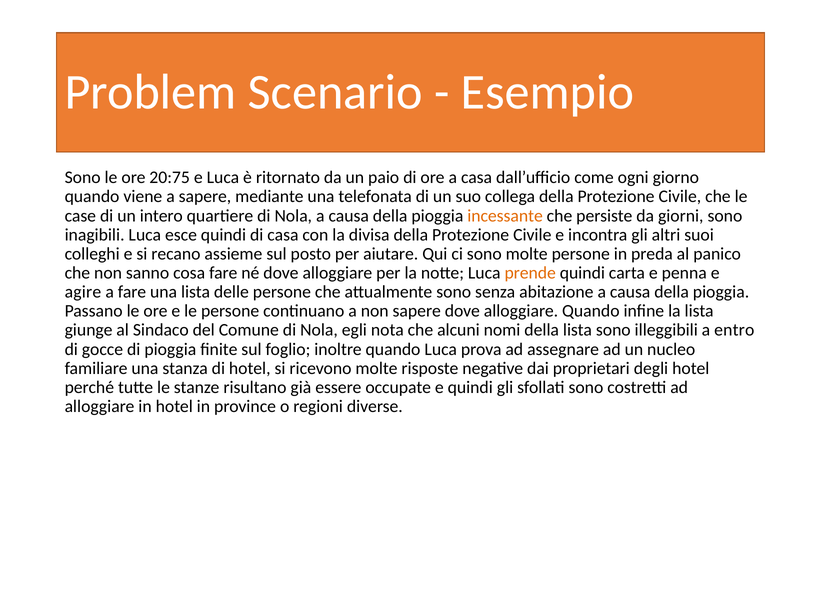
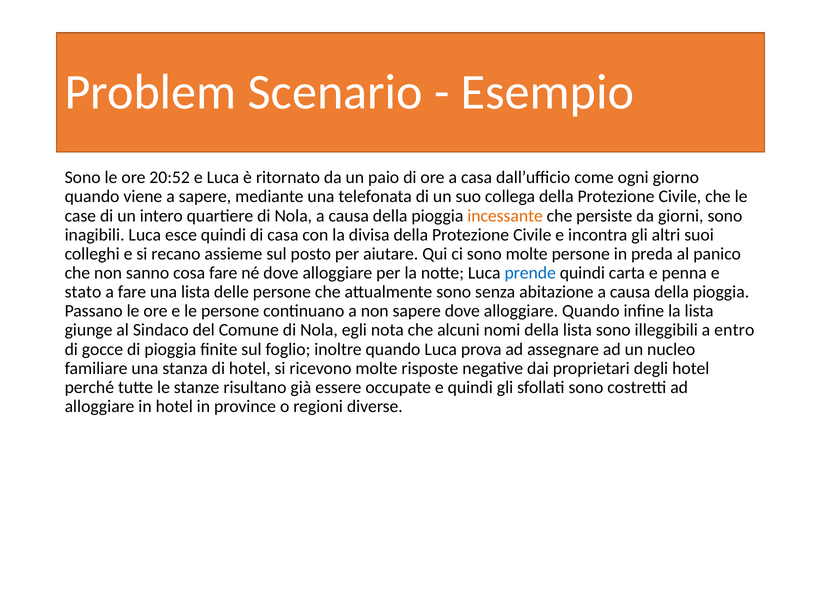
20:75: 20:75 -> 20:52
prende colour: orange -> blue
agire: agire -> stato
